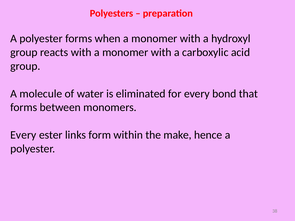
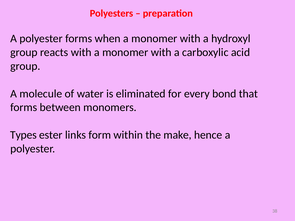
Every at (23, 135): Every -> Types
